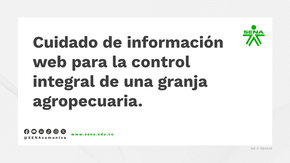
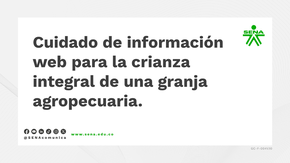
control: control -> crianza
